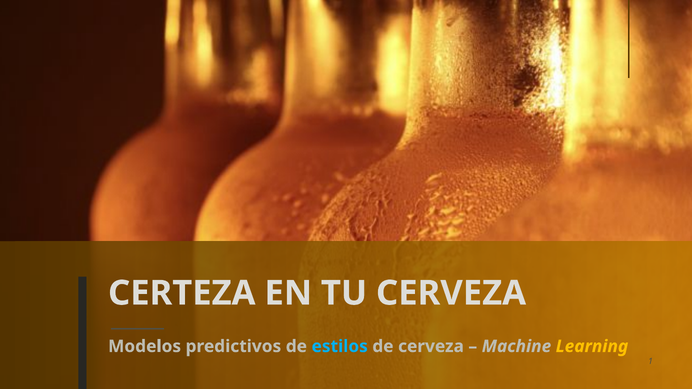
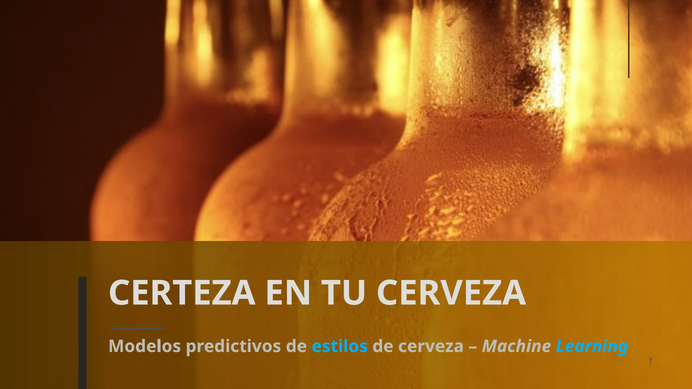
Learning colour: yellow -> light blue
